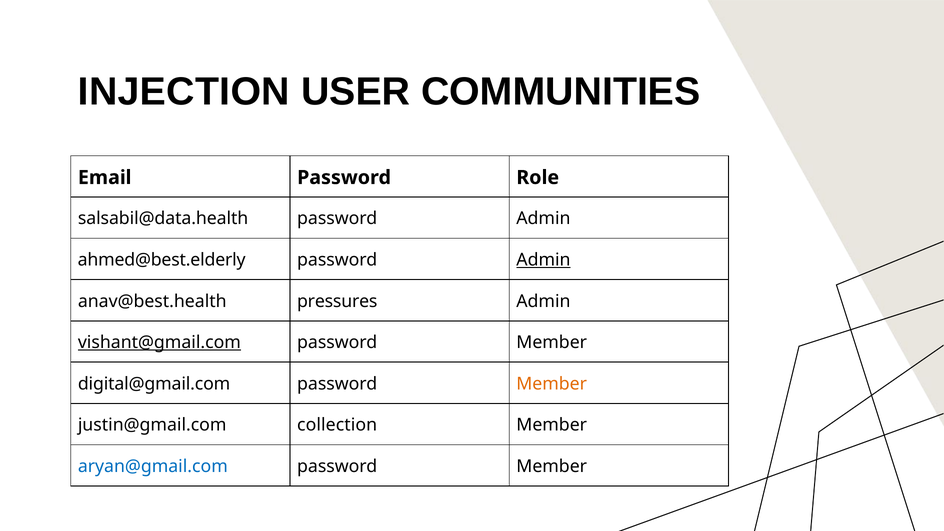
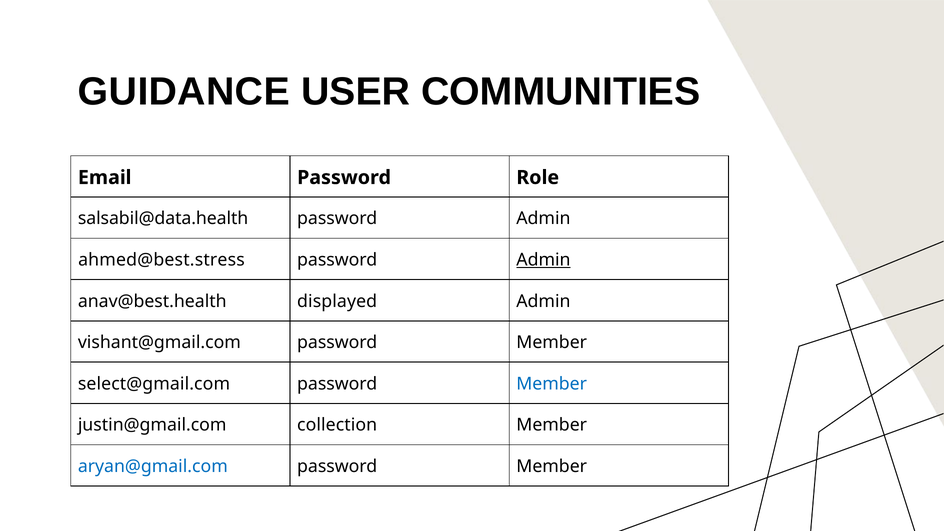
INJECTION: INJECTION -> GUIDANCE
ahmed@best.elderly: ahmed@best.elderly -> ahmed@best.stress
pressures: pressures -> displayed
vishant@gmail.com underline: present -> none
digital@gmail.com: digital@gmail.com -> select@gmail.com
Member at (552, 384) colour: orange -> blue
